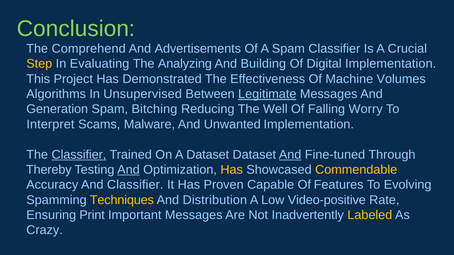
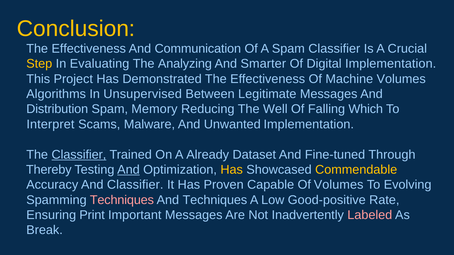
Conclusion colour: light green -> yellow
Comprehend at (89, 49): Comprehend -> Effectiveness
Advertisements: Advertisements -> Communication
Building: Building -> Smarter
Legitimate underline: present -> none
Generation: Generation -> Distribution
Bitching: Bitching -> Memory
Worry: Worry -> Which
A Dataset: Dataset -> Already
And at (290, 155) underline: present -> none
Of Features: Features -> Volumes
Techniques at (122, 200) colour: yellow -> pink
And Distribution: Distribution -> Techniques
Video-positive: Video-positive -> Good-positive
Labeled colour: yellow -> pink
Crazy: Crazy -> Break
